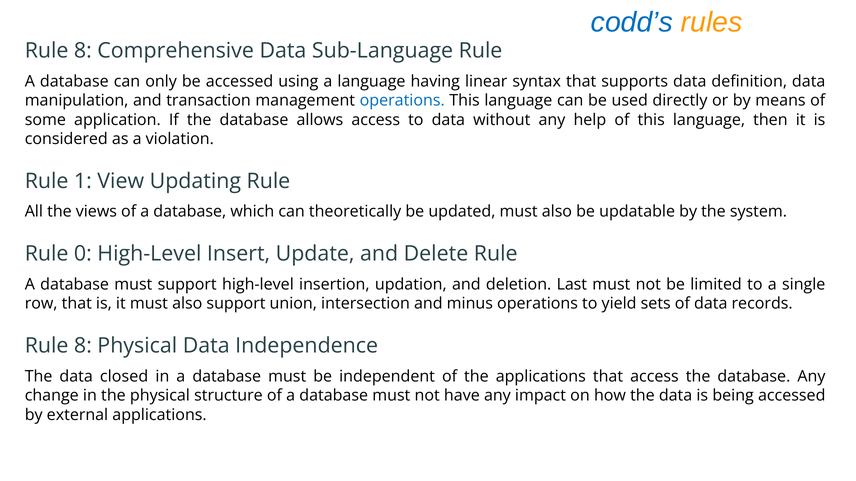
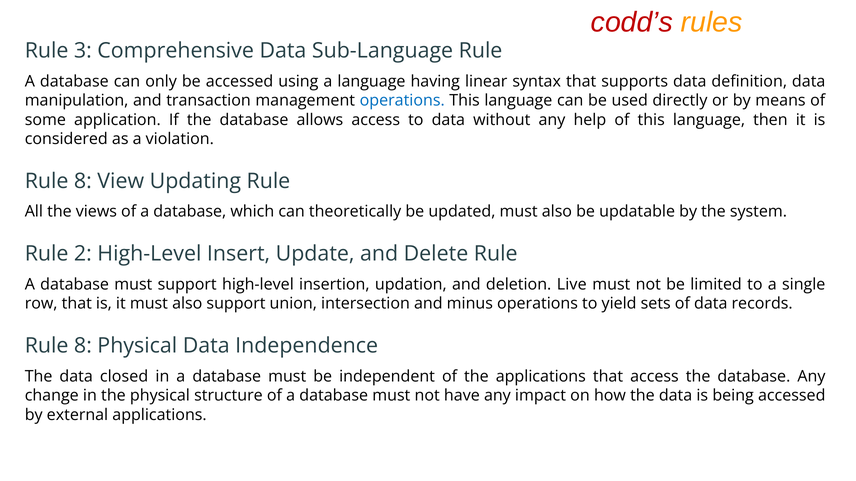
codd’s colour: blue -> red
8 at (83, 51): 8 -> 3
1 at (83, 181): 1 -> 8
0: 0 -> 2
Last: Last -> Live
